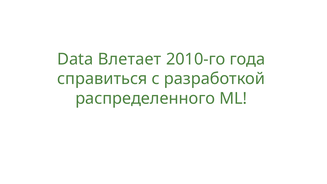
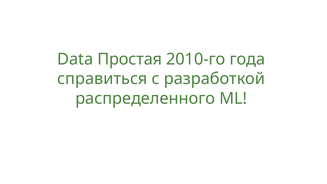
Влетает: Влетает -> Простая
